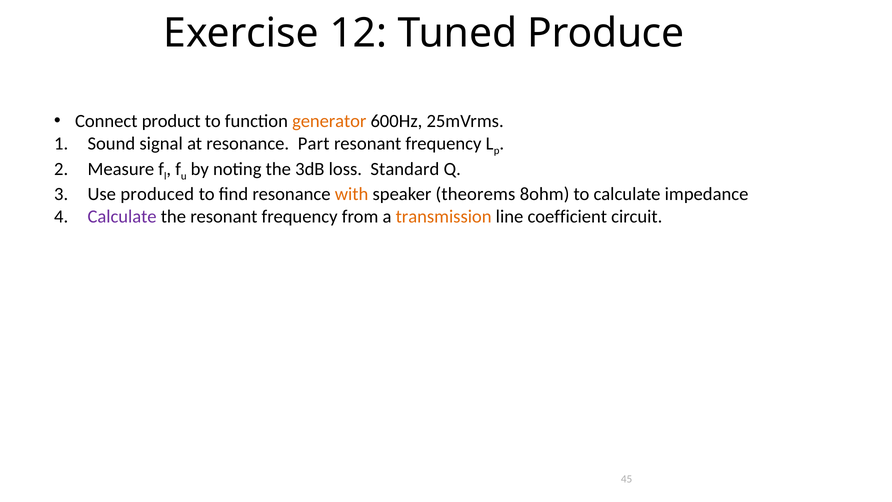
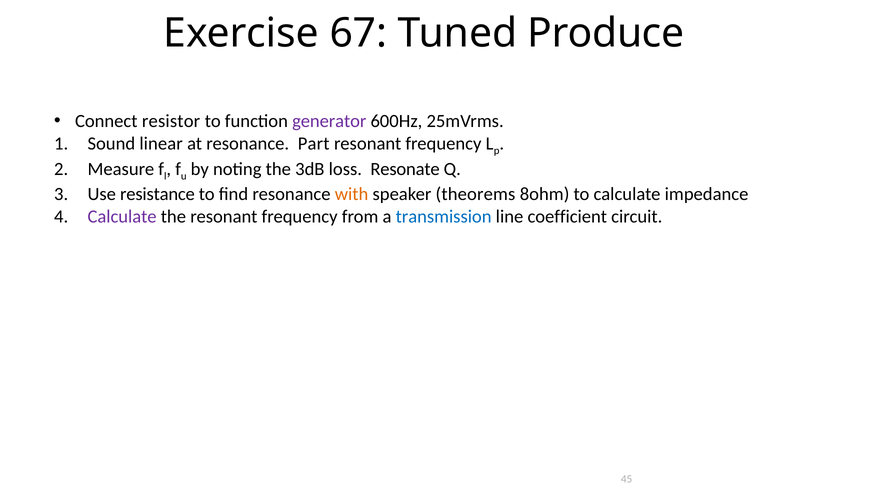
12: 12 -> 67
product: product -> resistor
generator colour: orange -> purple
signal: signal -> linear
Standard: Standard -> Resonate
produced: produced -> resistance
transmission colour: orange -> blue
